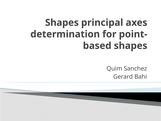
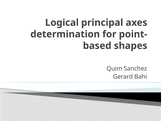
Shapes at (62, 23): Shapes -> Logical
